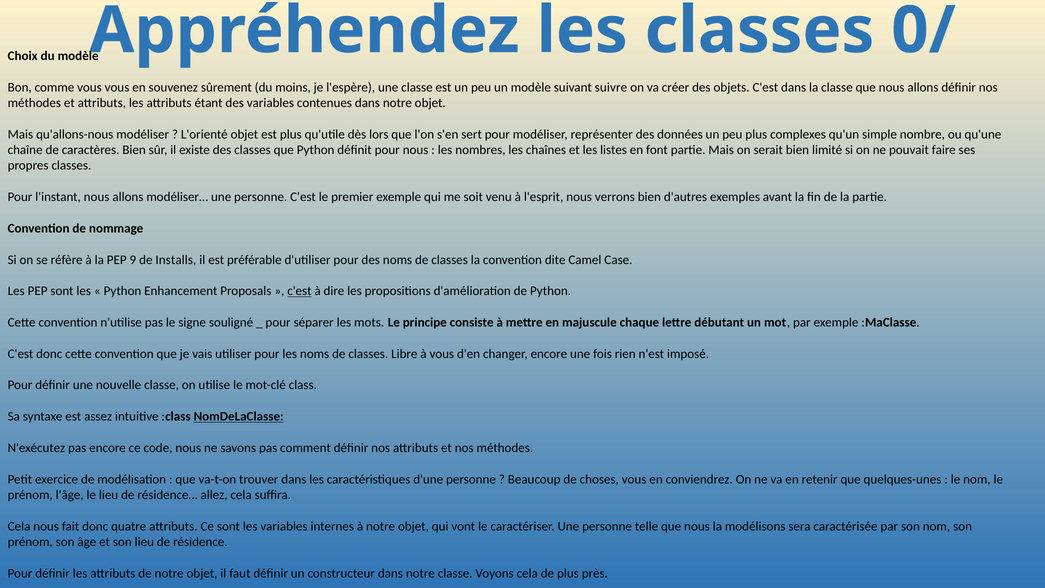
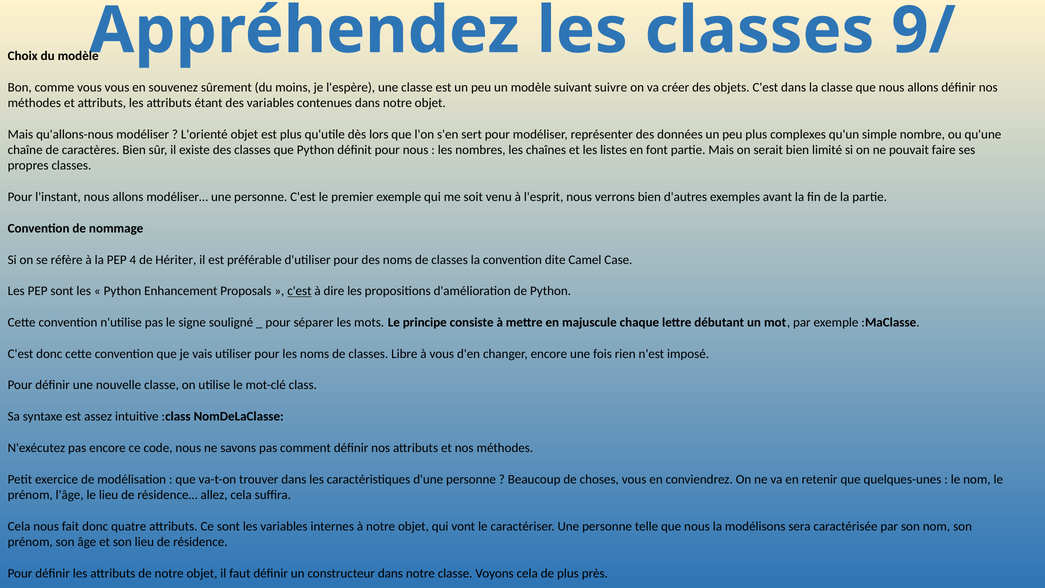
0/: 0/ -> 9/
9: 9 -> 4
Installs: Installs -> Hériter
NomDeLaClasse underline: present -> none
